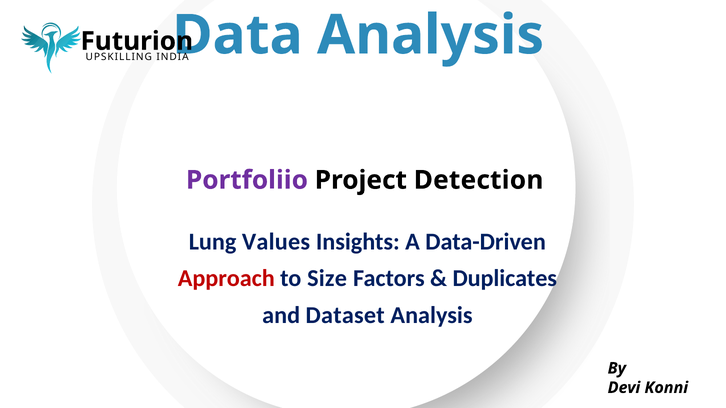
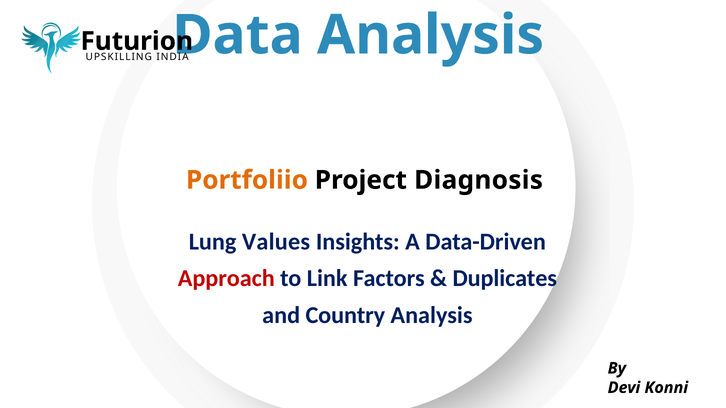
Portfoliio colour: purple -> orange
Detection: Detection -> Diagnosis
Size: Size -> Link
Dataset: Dataset -> Country
